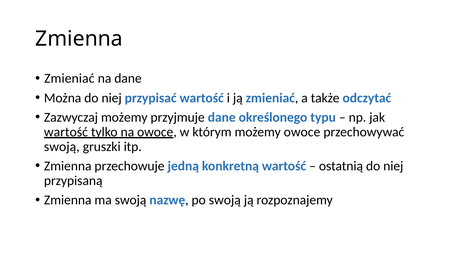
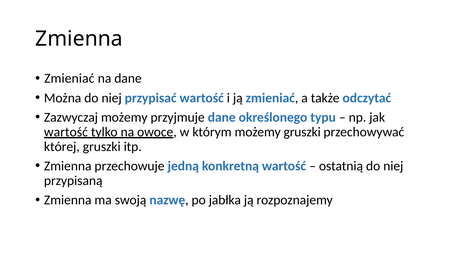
możemy owoce: owoce -> gruszki
swoją at (62, 146): swoją -> której
po swoją: swoją -> jabłka
